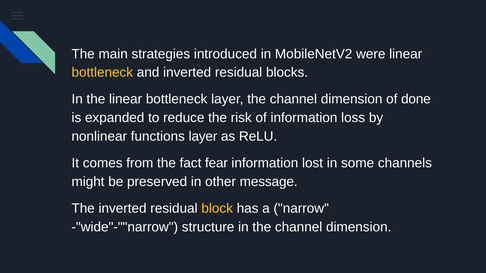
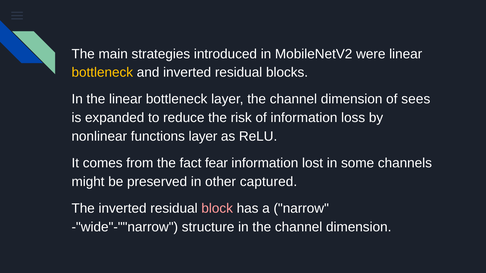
done: done -> sees
message: message -> captured
block colour: yellow -> pink
